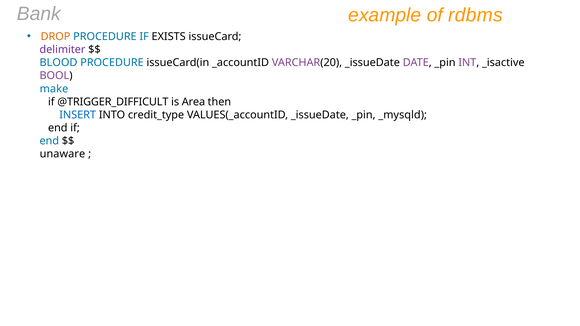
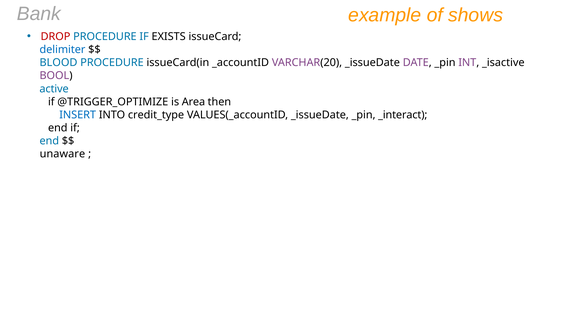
rdbms: rdbms -> shows
DROP colour: orange -> red
delimiter colour: purple -> blue
make: make -> active
@TRIGGER_DIFFICULT: @TRIGGER_DIFFICULT -> @TRIGGER_OPTIMIZE
_mysqld: _mysqld -> _interact
